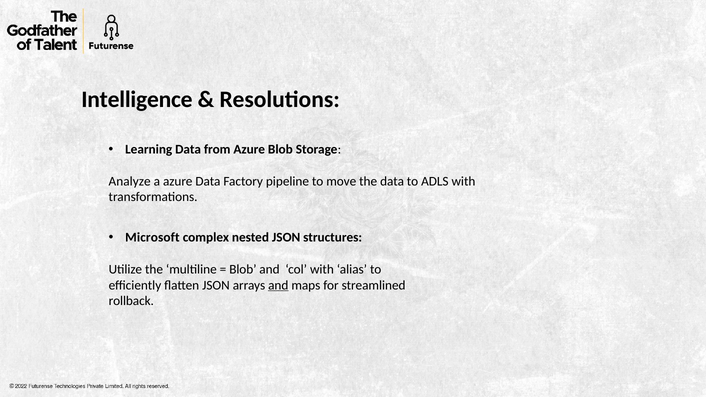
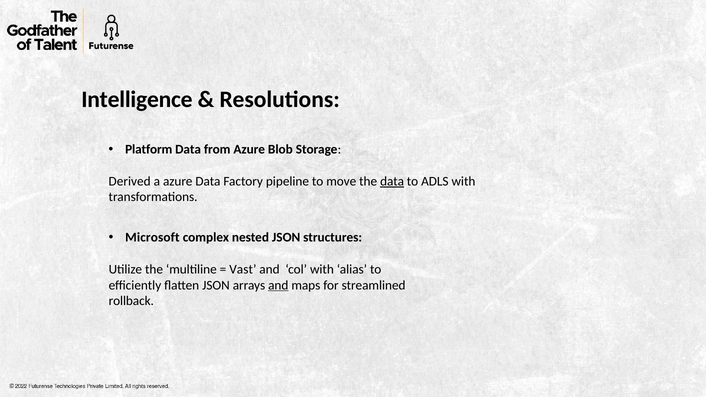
Learning: Learning -> Platform
Analyze: Analyze -> Derived
data at (392, 181) underline: none -> present
Blob at (243, 269): Blob -> Vast
